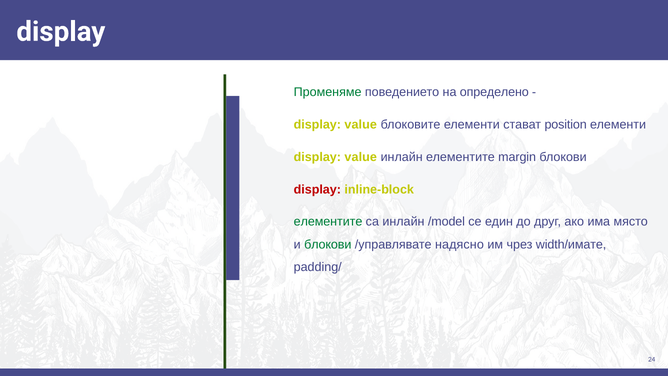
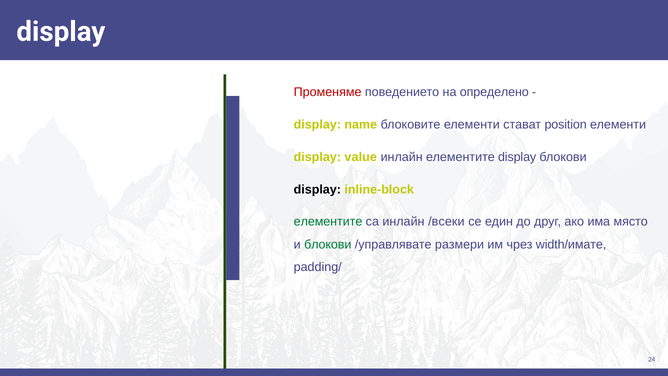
Променяме colour: green -> red
value at (361, 124): value -> name
елементите margin: margin -> display
display at (317, 189) colour: red -> black
/model: /model -> /всеки
надясно: надясно -> размери
